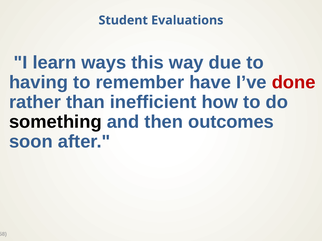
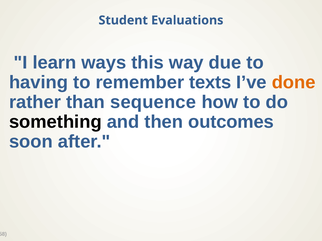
have: have -> texts
done colour: red -> orange
inefficient: inefficient -> sequence
